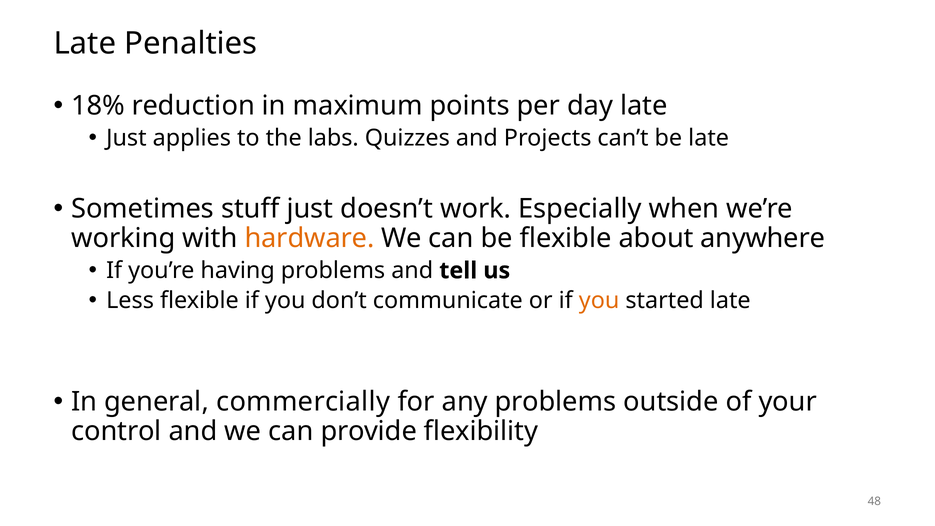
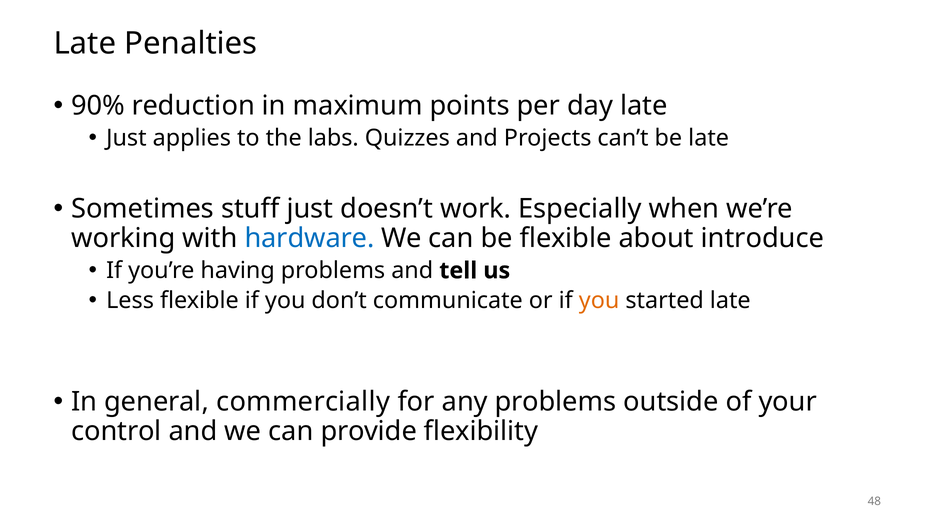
18%: 18% -> 90%
hardware colour: orange -> blue
anywhere: anywhere -> introduce
